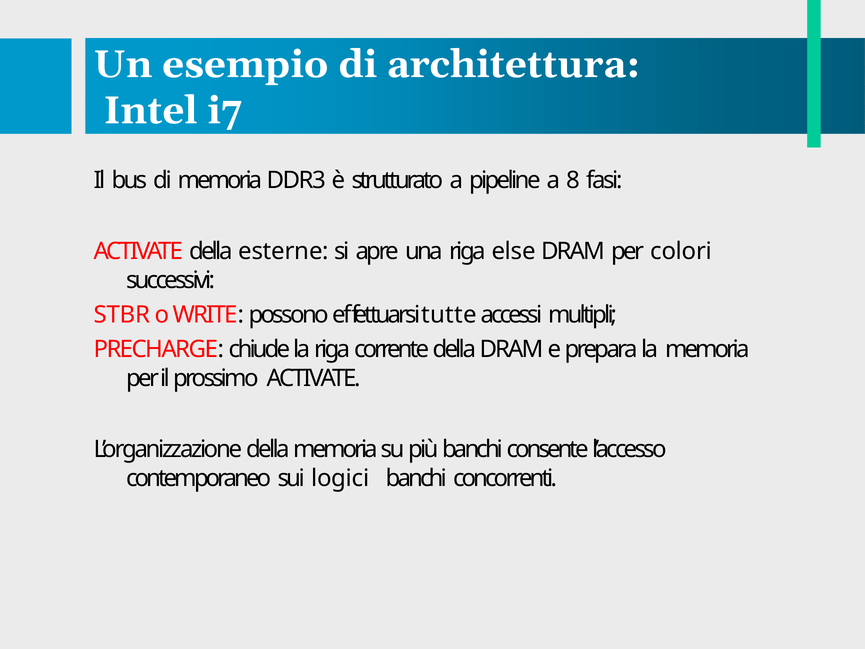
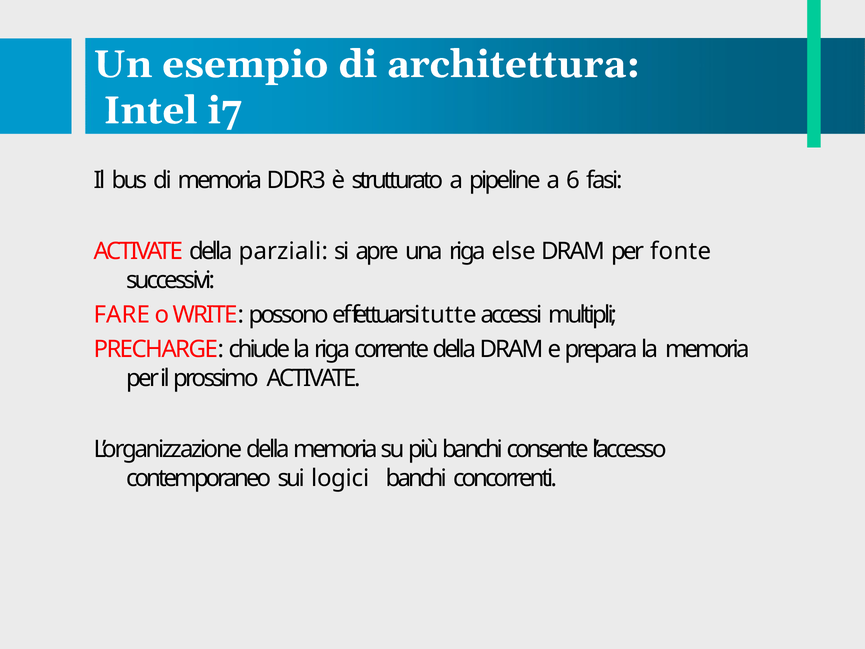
8: 8 -> 6
esterne: esterne -> parziali
colori: colori -> fonte
STBR: STBR -> FARE
